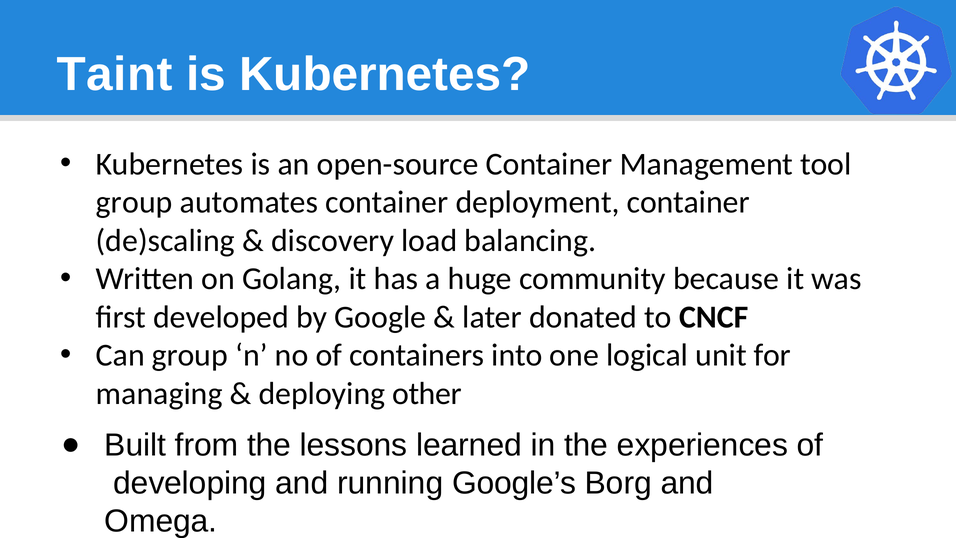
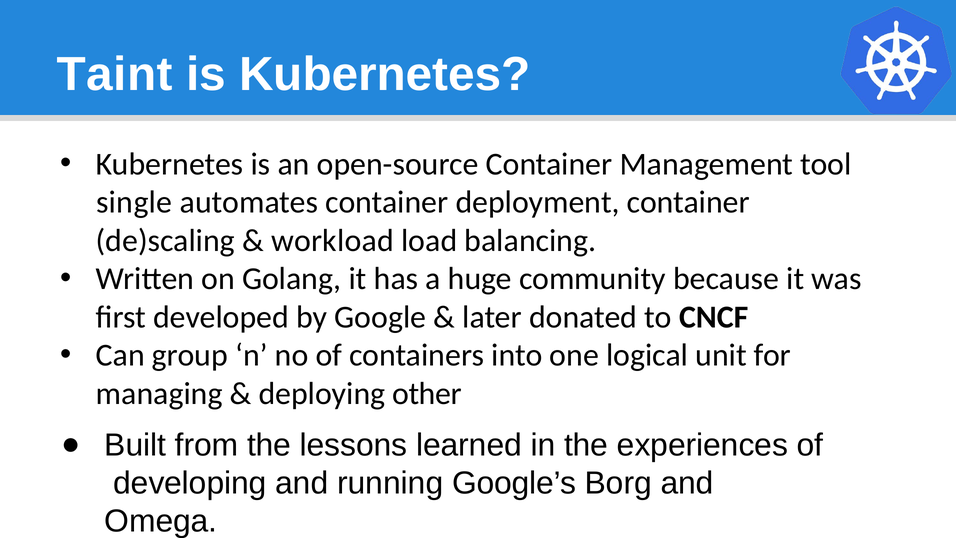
group at (134, 202): group -> single
discovery: discovery -> workload
